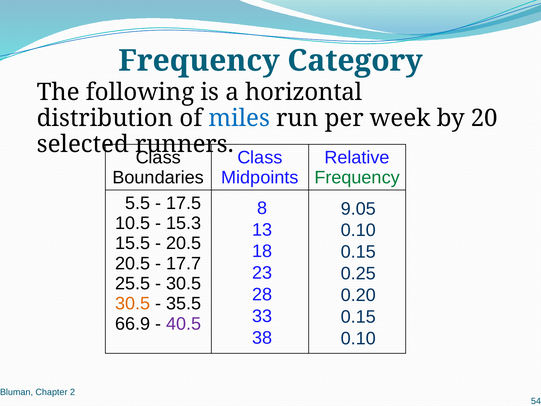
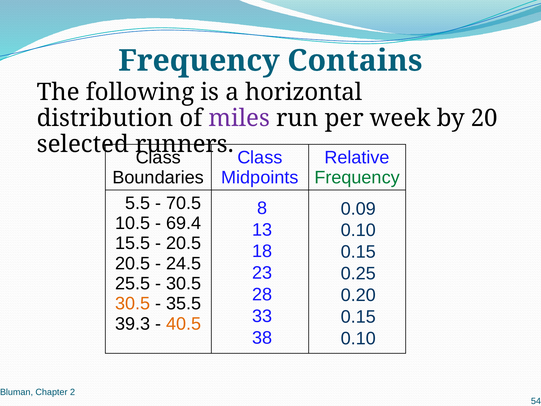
Category: Category -> Contains
miles colour: blue -> purple
17.5: 17.5 -> 70.5
9.05: 9.05 -> 0.09
15.3: 15.3 -> 69.4
17.7: 17.7 -> 24.5
66.9: 66.9 -> 39.3
40.5 colour: purple -> orange
